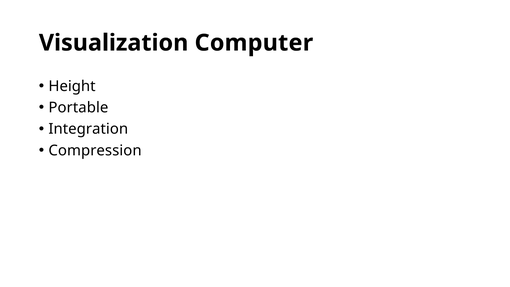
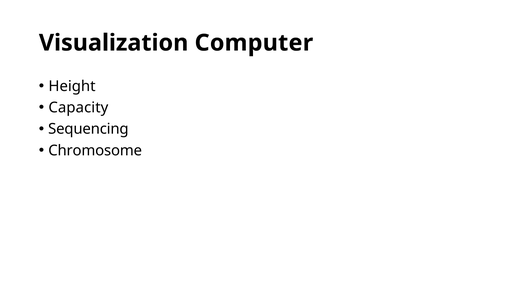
Portable: Portable -> Capacity
Integration: Integration -> Sequencing
Compression: Compression -> Chromosome
